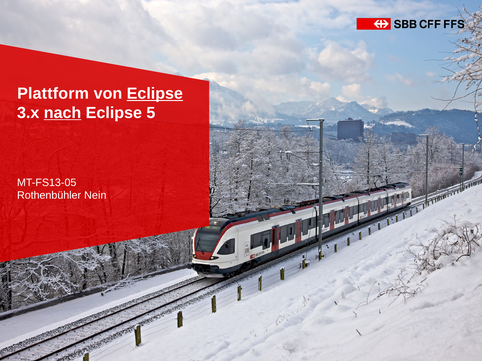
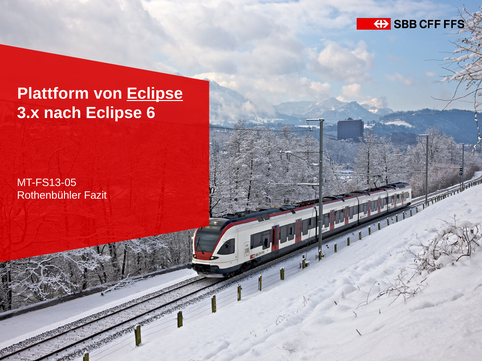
nach underline: present -> none
5: 5 -> 6
Nein: Nein -> Fazit
